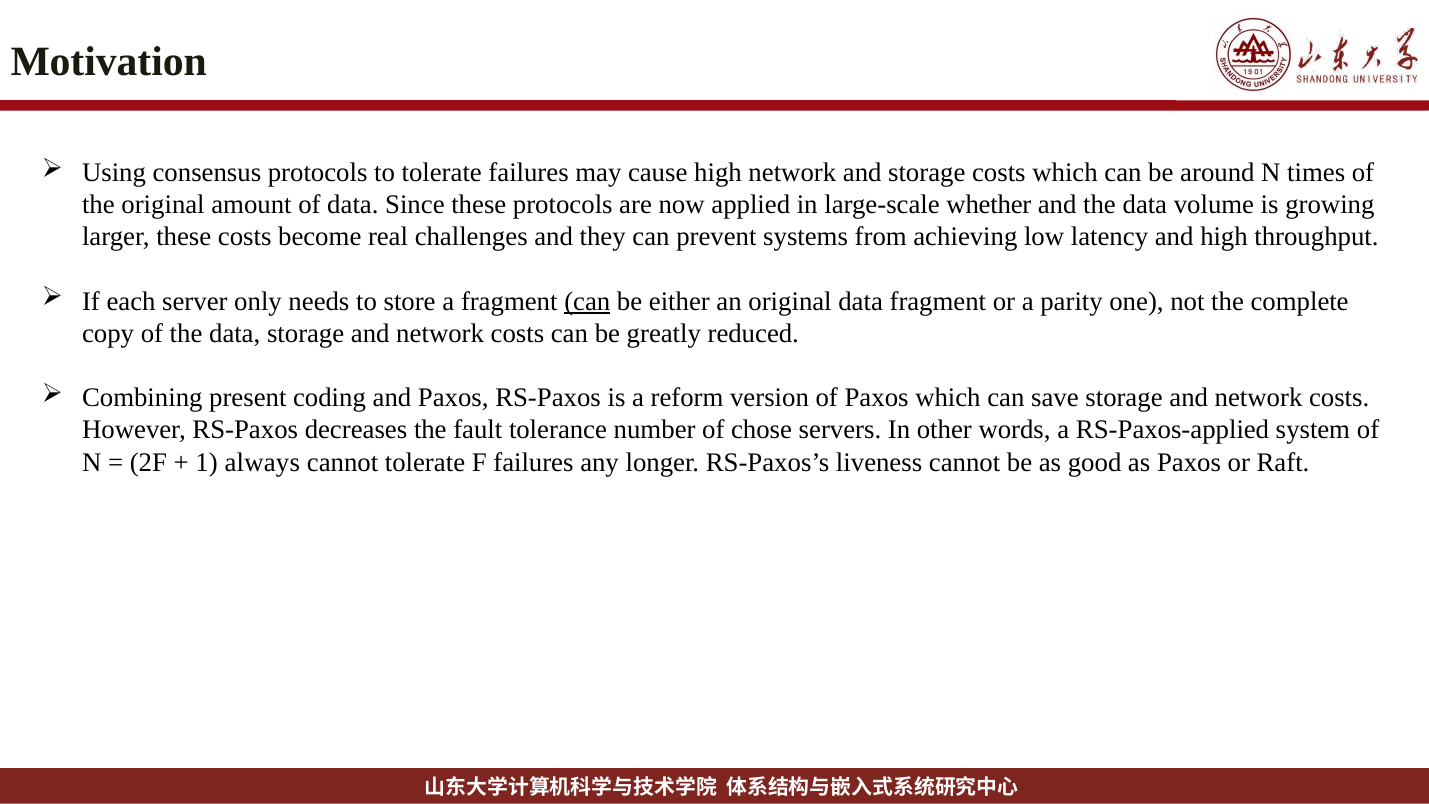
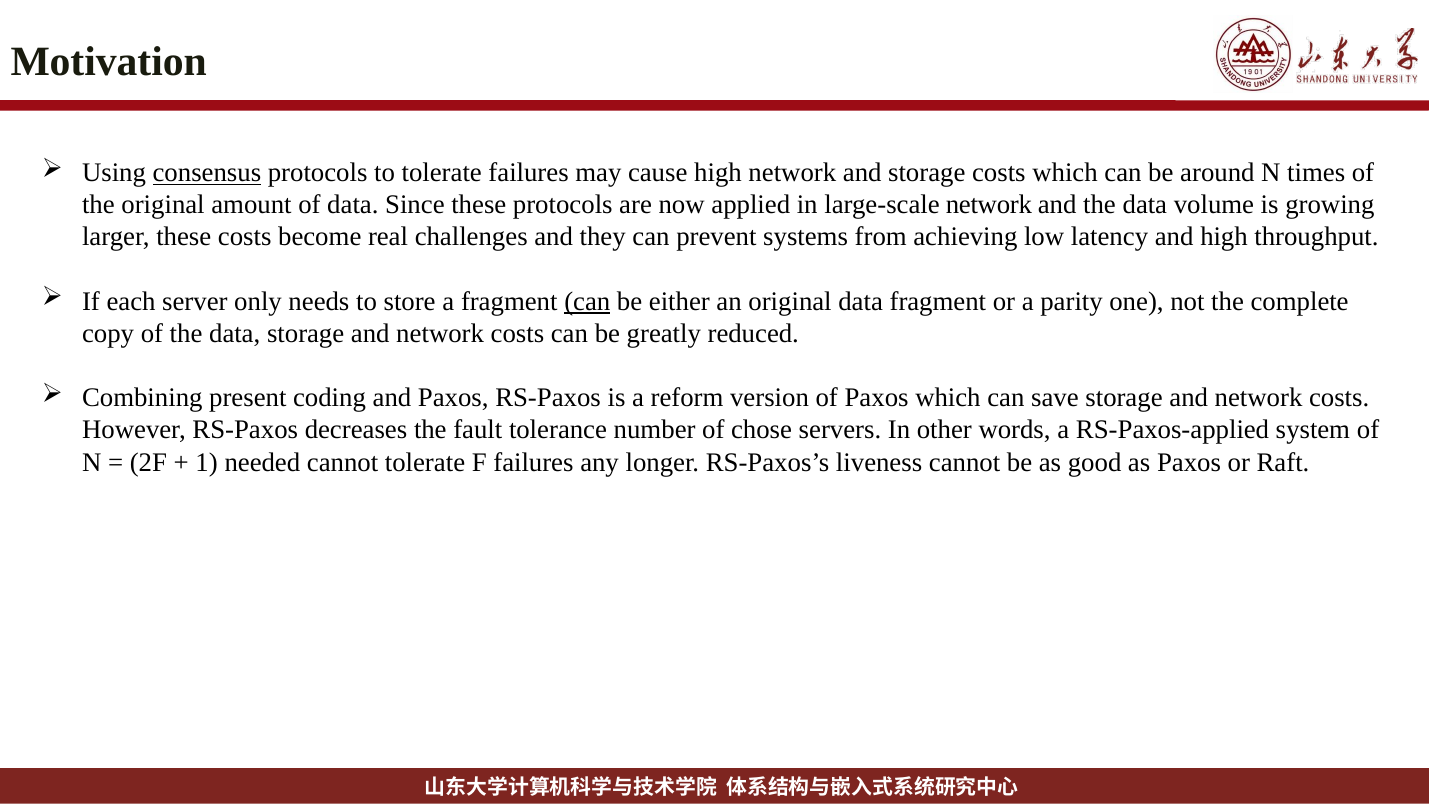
consensus underline: none -> present
large-scale whether: whether -> network
always: always -> needed
